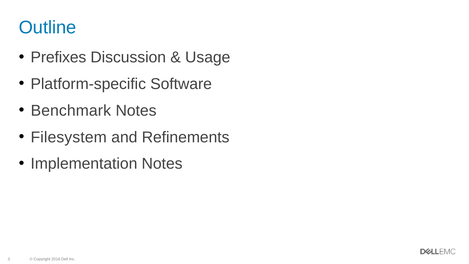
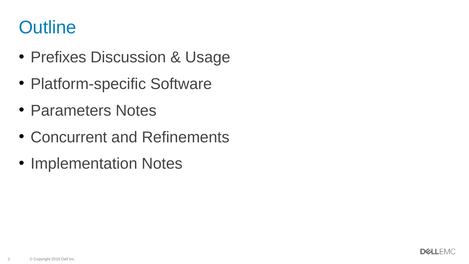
Benchmark: Benchmark -> Parameters
Filesystem: Filesystem -> Concurrent
